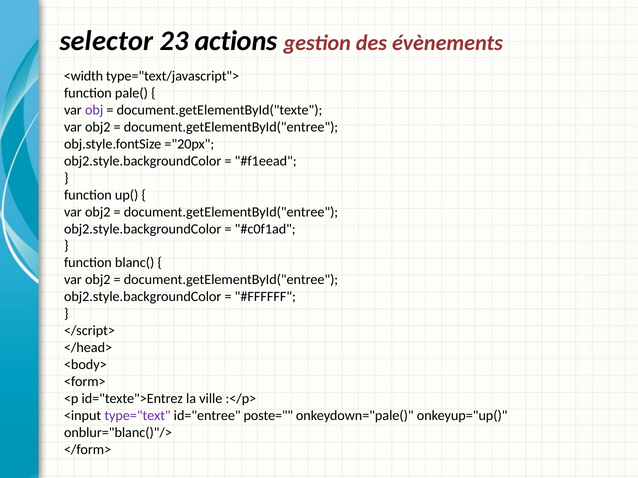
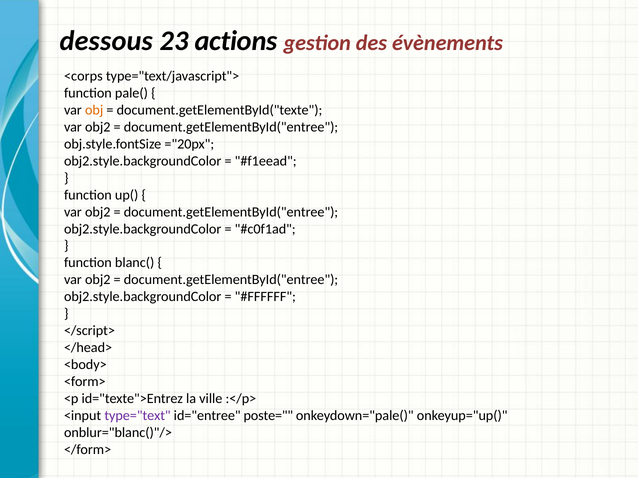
selector: selector -> dessous
<width: <width -> <corps
obj colour: purple -> orange
